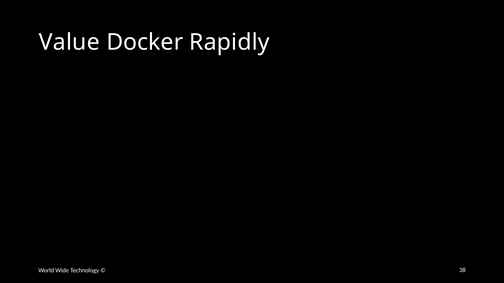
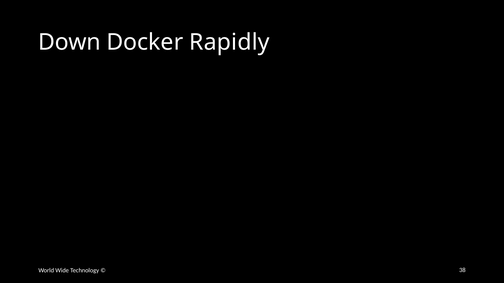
Value: Value -> Down
